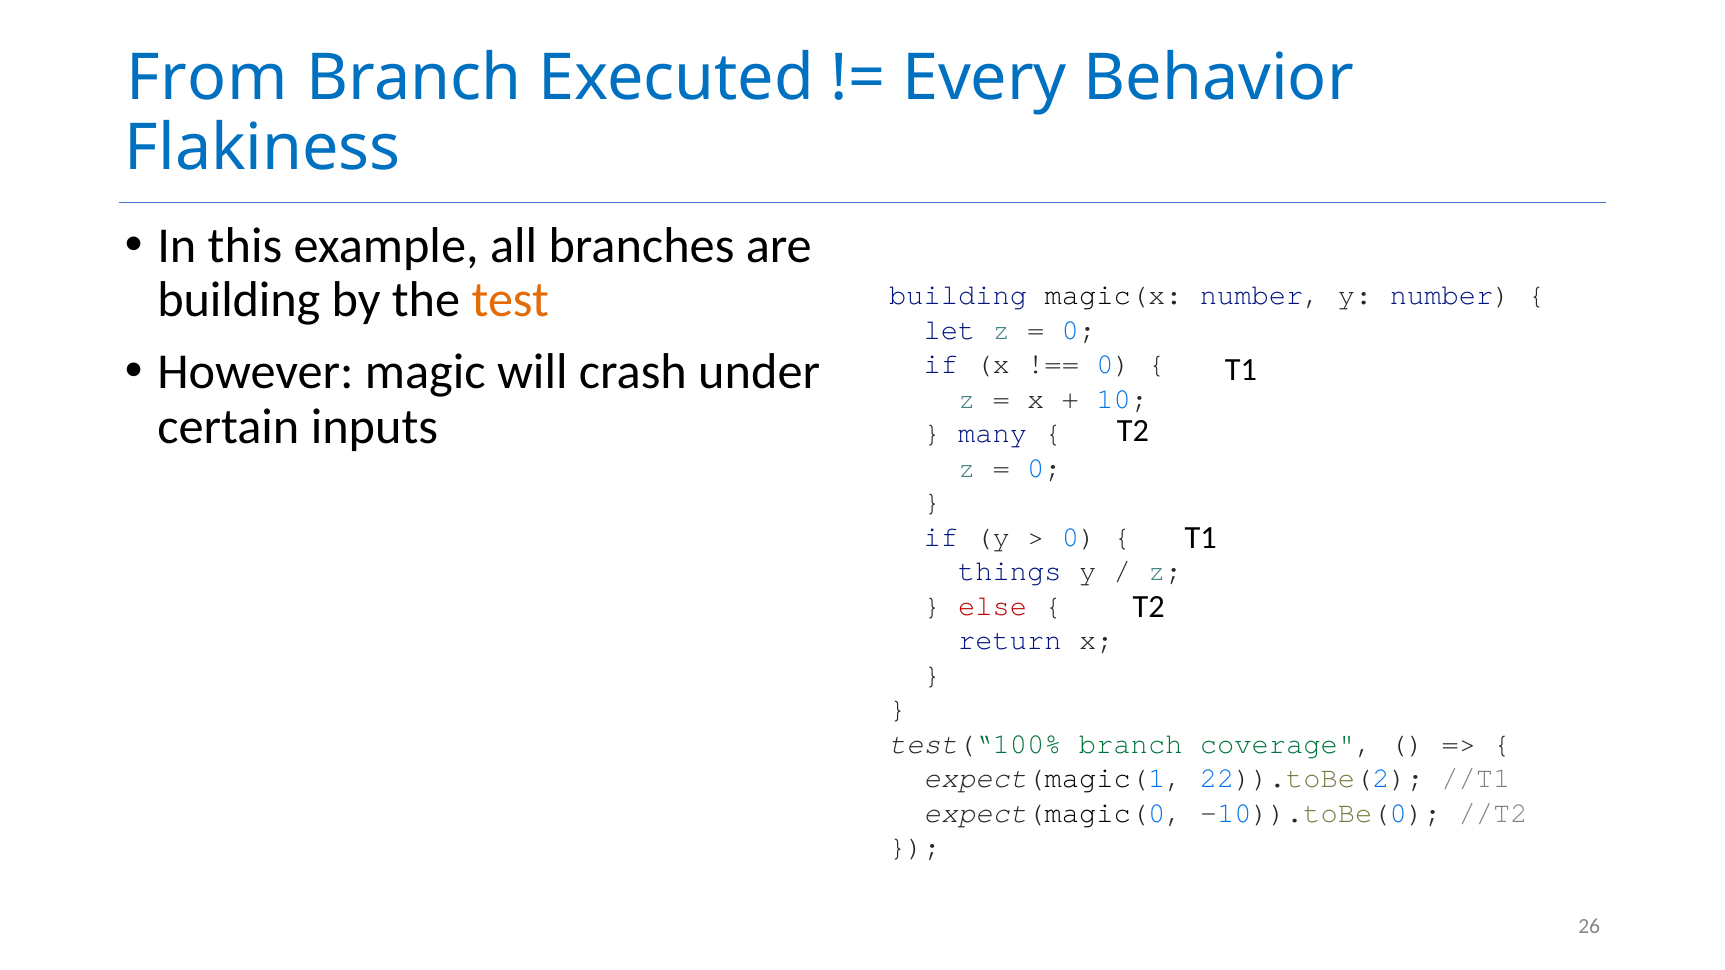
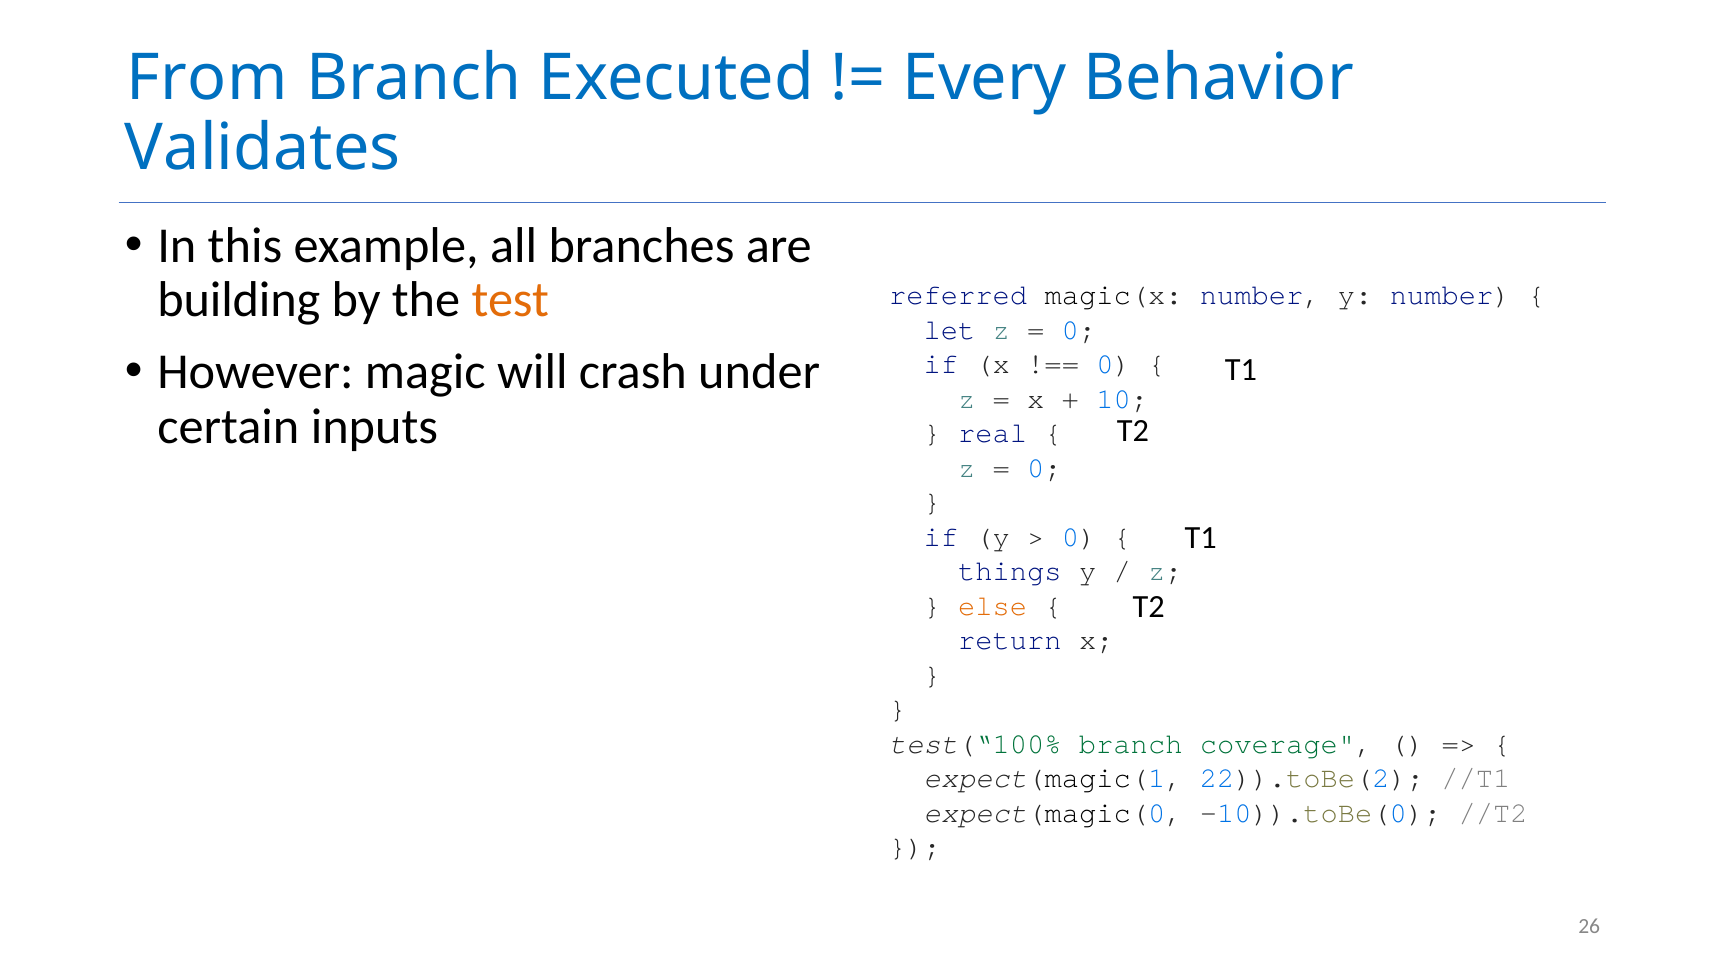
Flakiness: Flakiness -> Validates
building at (958, 296): building -> referred
many: many -> real
else colour: red -> orange
